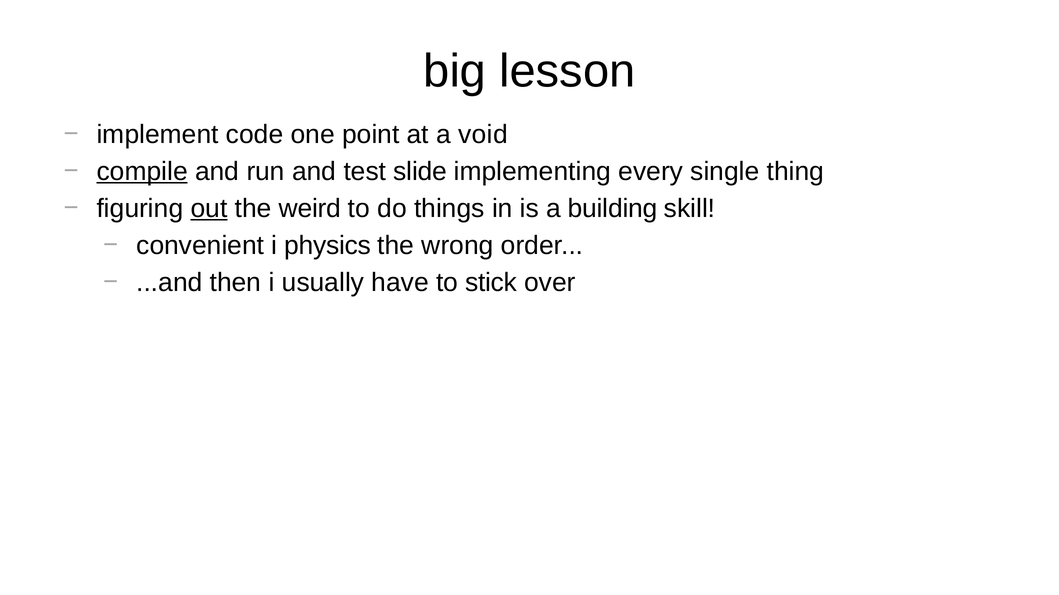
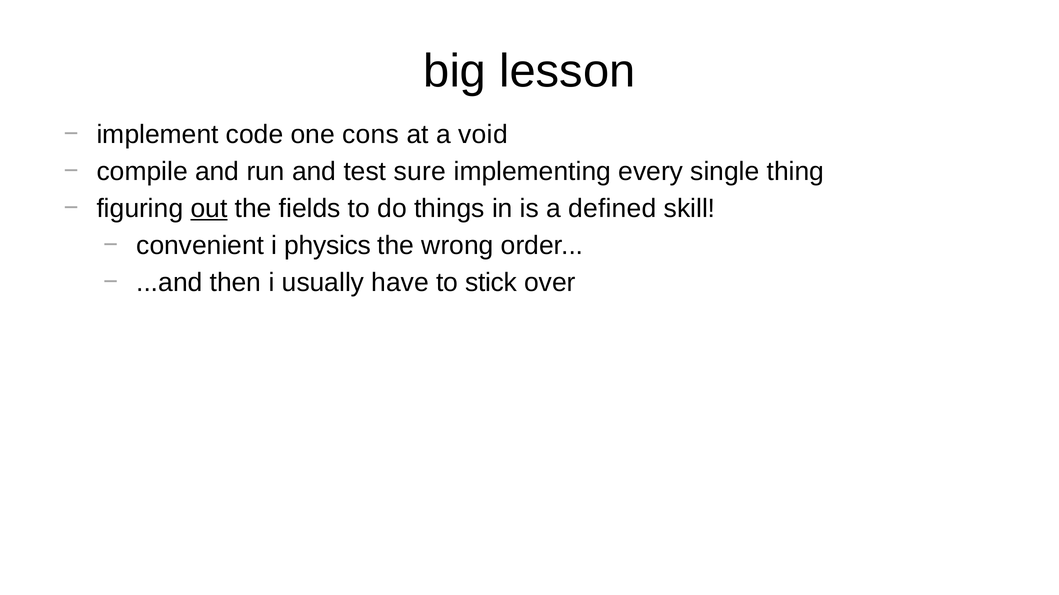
point: point -> cons
compile underline: present -> none
slide: slide -> sure
weird: weird -> fields
building: building -> defined
